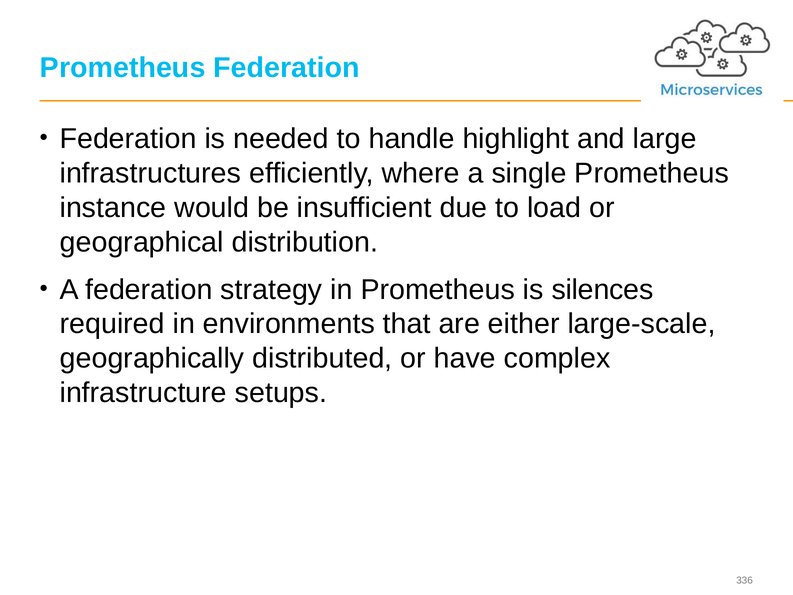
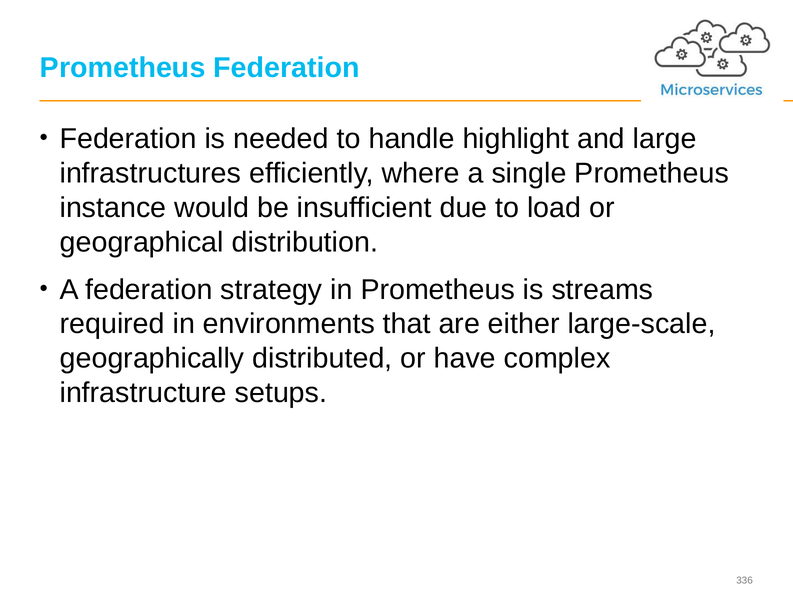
silences: silences -> streams
